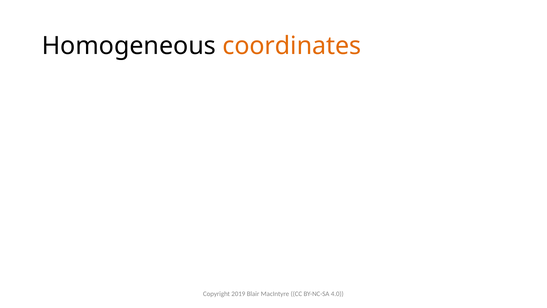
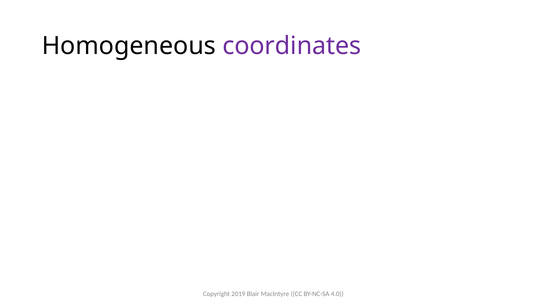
coordinates colour: orange -> purple
